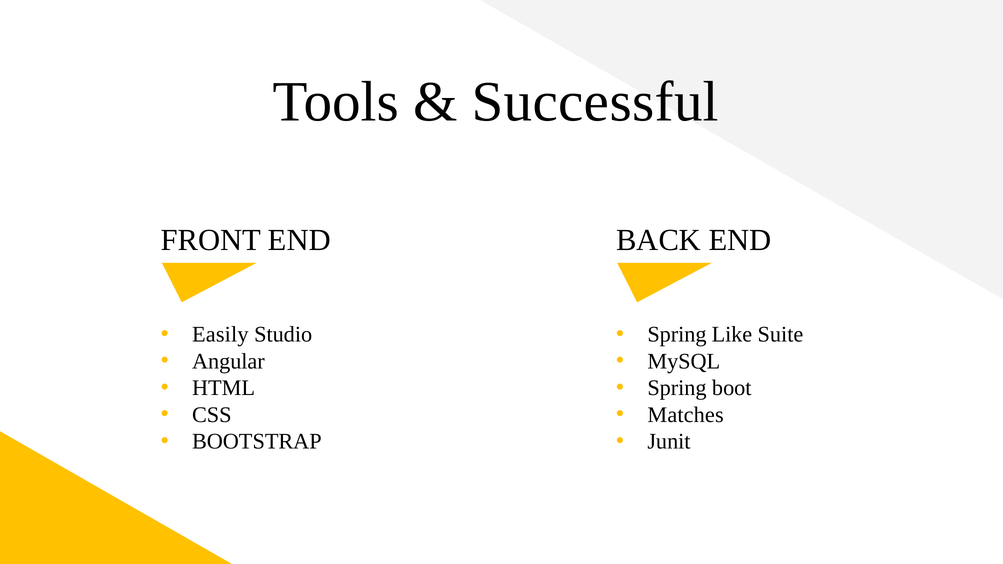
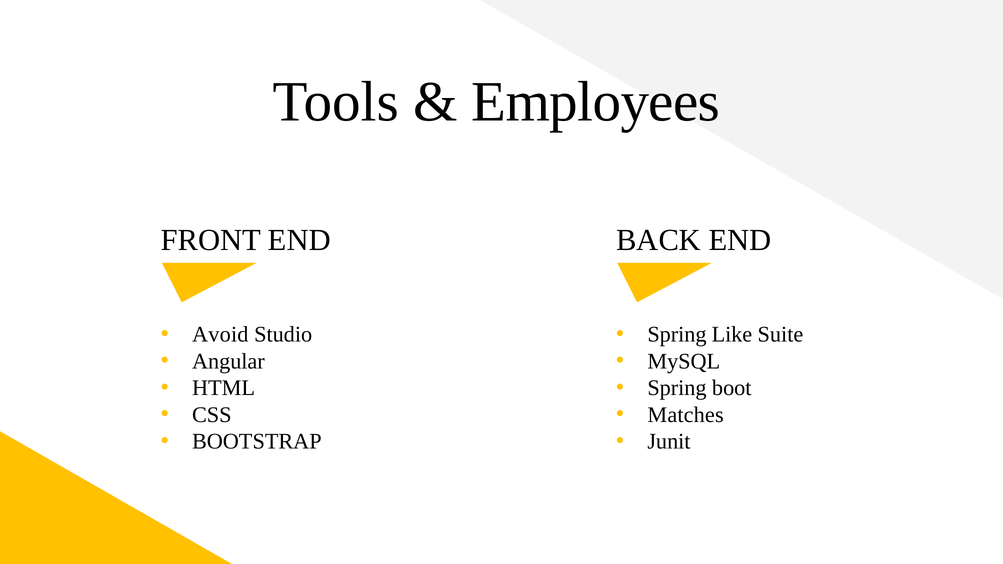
Successful: Successful -> Employees
Easily: Easily -> Avoid
